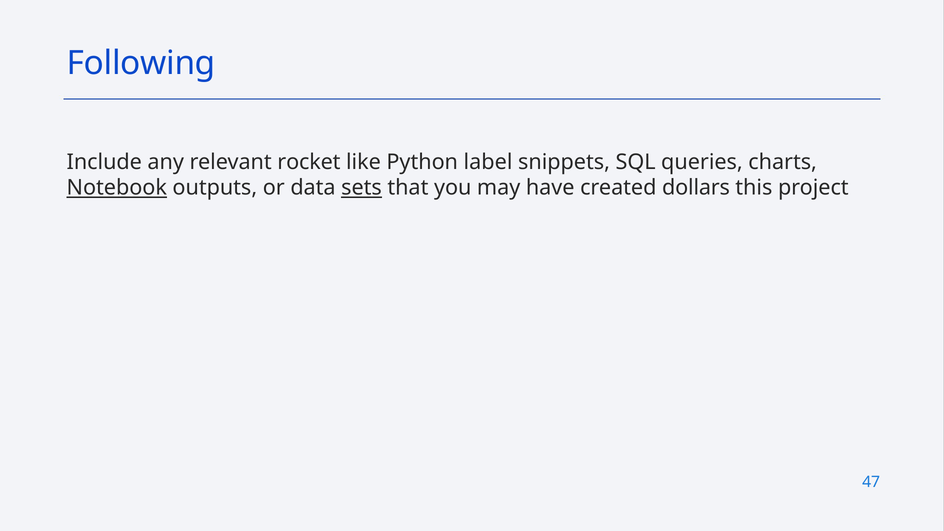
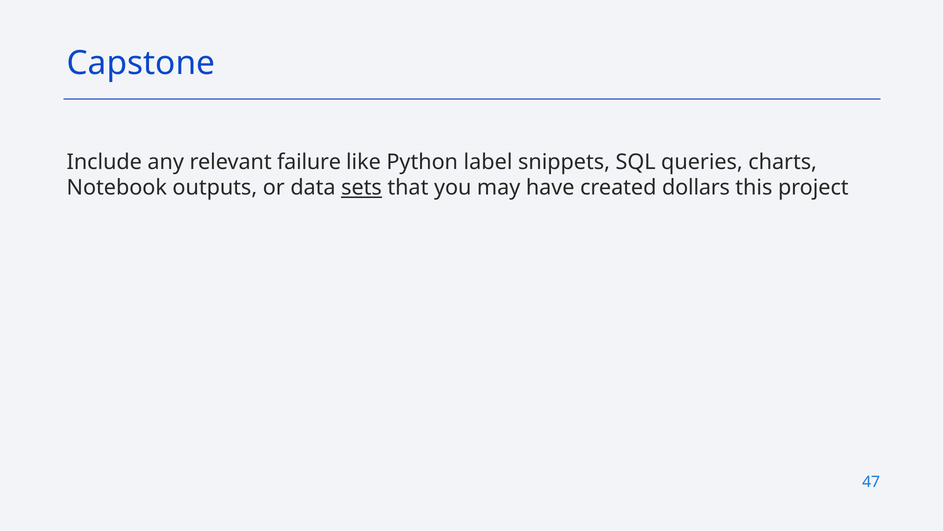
Following: Following -> Capstone
rocket: rocket -> failure
Notebook underline: present -> none
